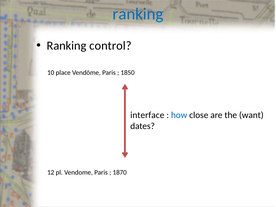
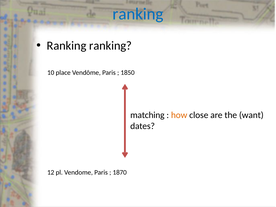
Ranking control: control -> ranking
interface: interface -> matching
how colour: blue -> orange
